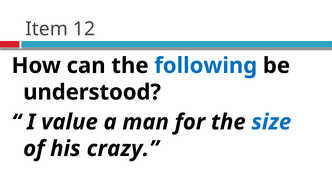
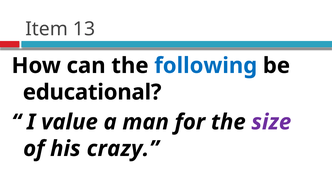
12: 12 -> 13
understood: understood -> educational
size colour: blue -> purple
